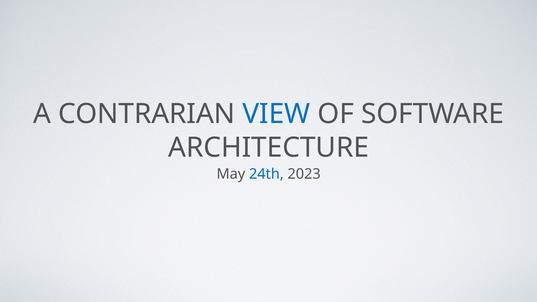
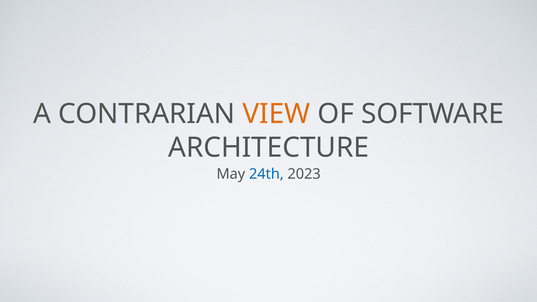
VIEW colour: blue -> orange
